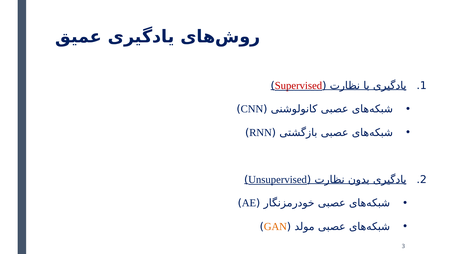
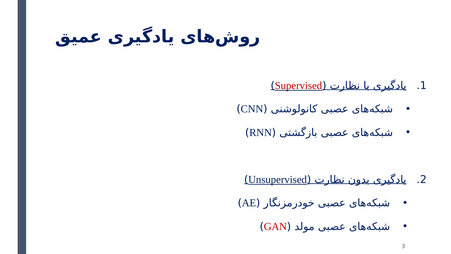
GAN colour: orange -> red
